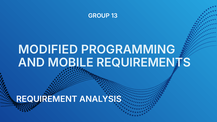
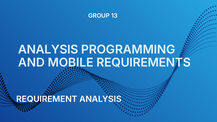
MODIFIED at (48, 50): MODIFIED -> ANALYSIS
